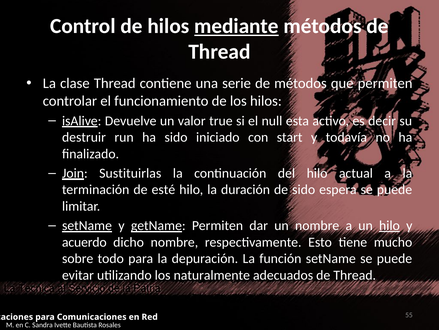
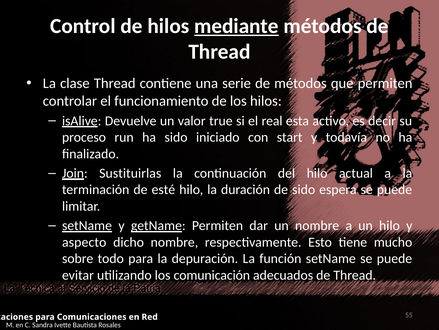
null: null -> real
destruir: destruir -> proceso
hilo at (389, 225) underline: present -> none
acuerdo: acuerdo -> aspecto
naturalmente: naturalmente -> comunicación
